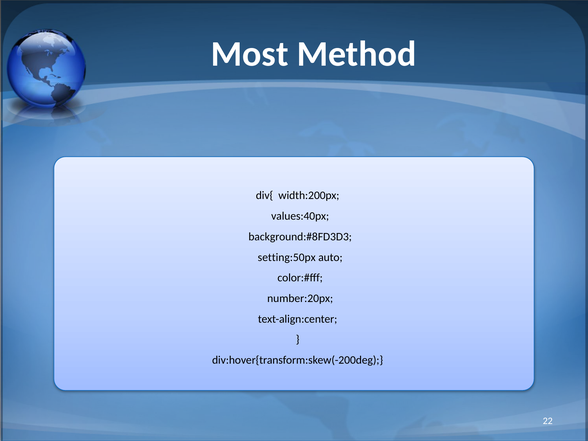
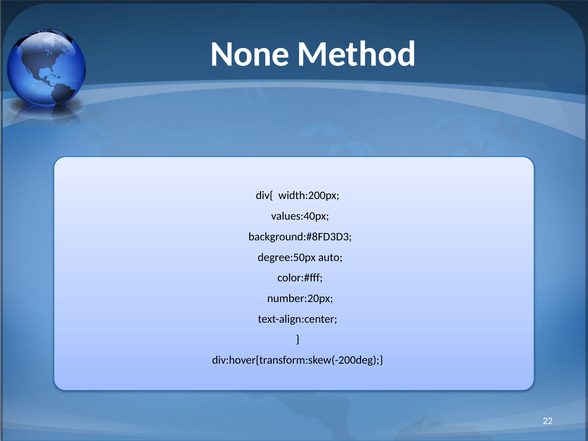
Most: Most -> None
setting:50px: setting:50px -> degree:50px
